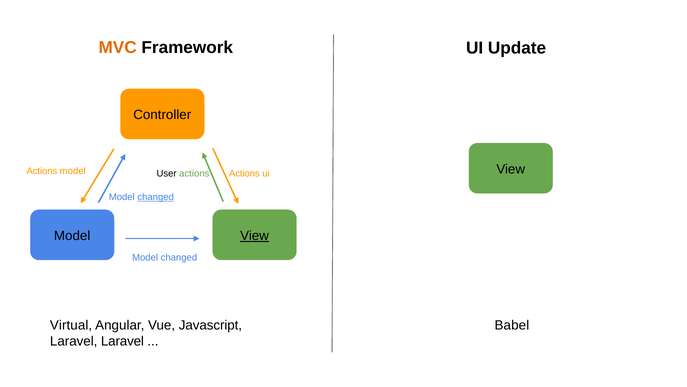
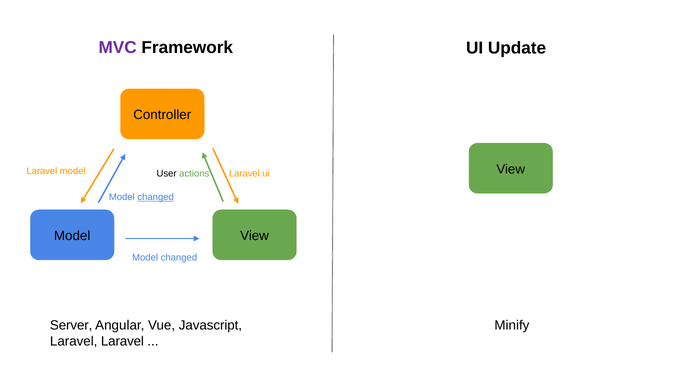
MVC colour: orange -> purple
Actions at (42, 171): Actions -> Laravel
model Actions: Actions -> Laravel
View at (255, 235) underline: present -> none
Virtual: Virtual -> Server
Babel: Babel -> Minify
